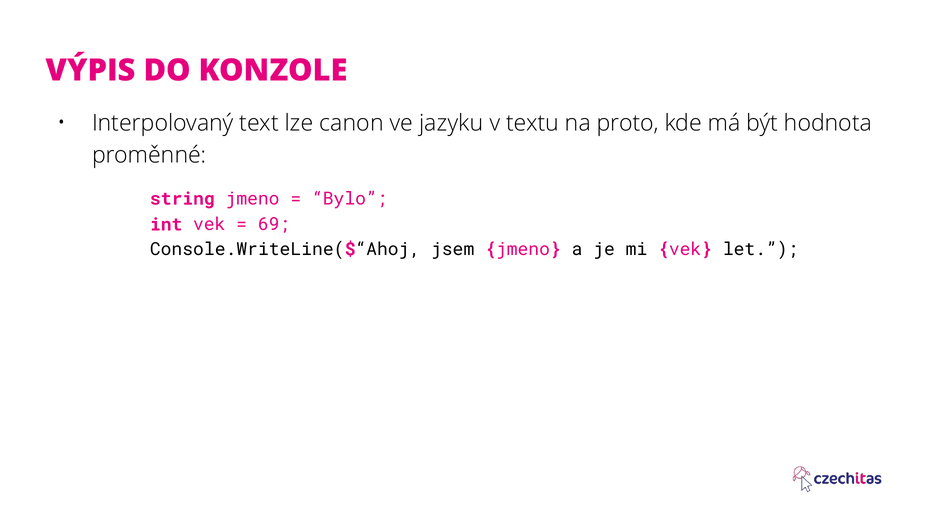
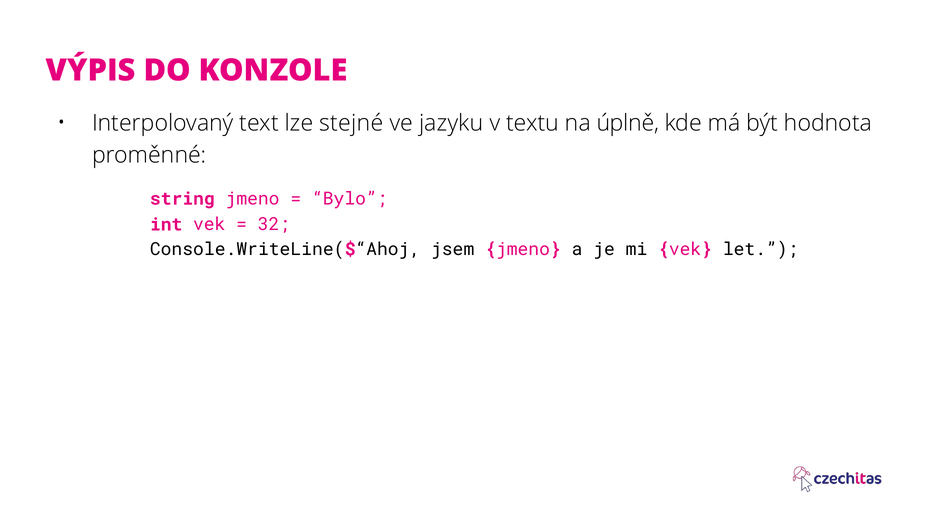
canon: canon -> stejné
proto: proto -> úplně
69: 69 -> 32
